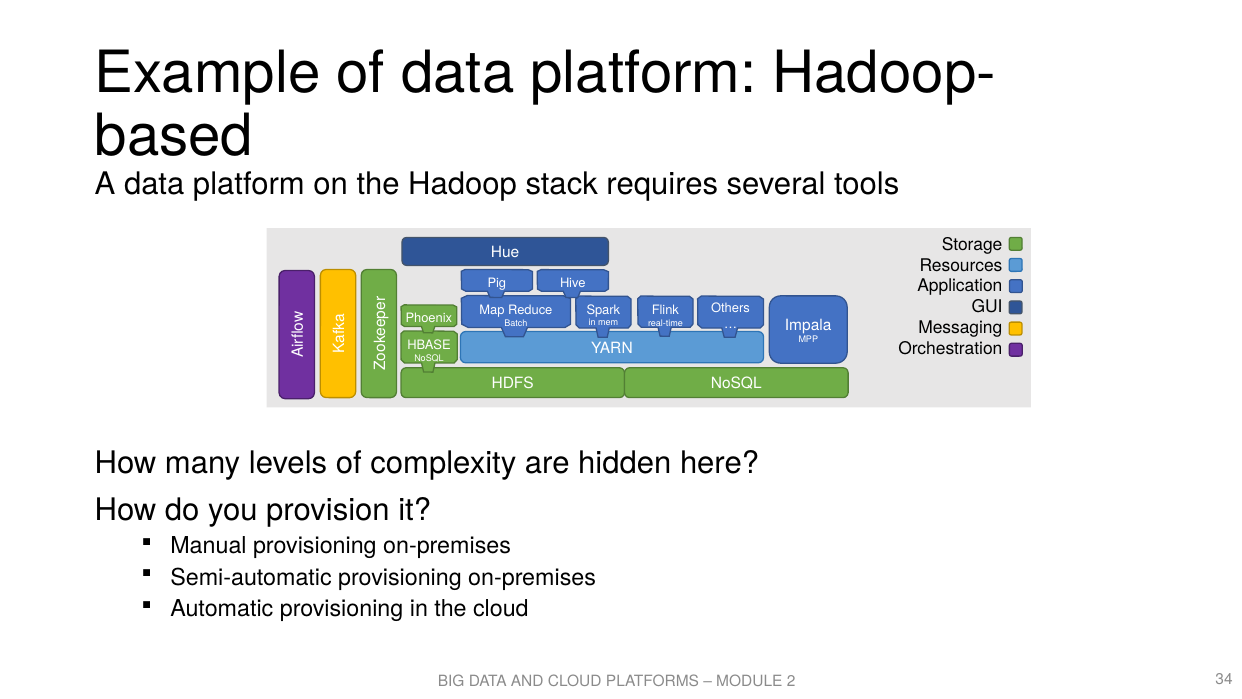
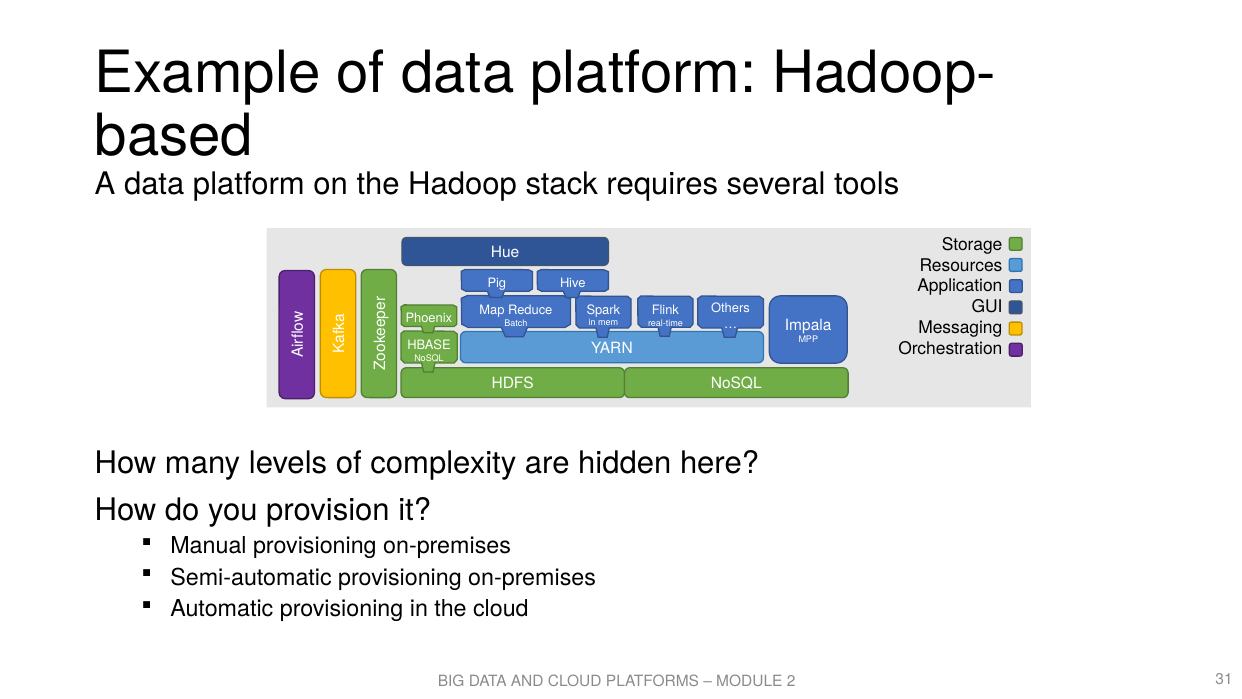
34: 34 -> 31
